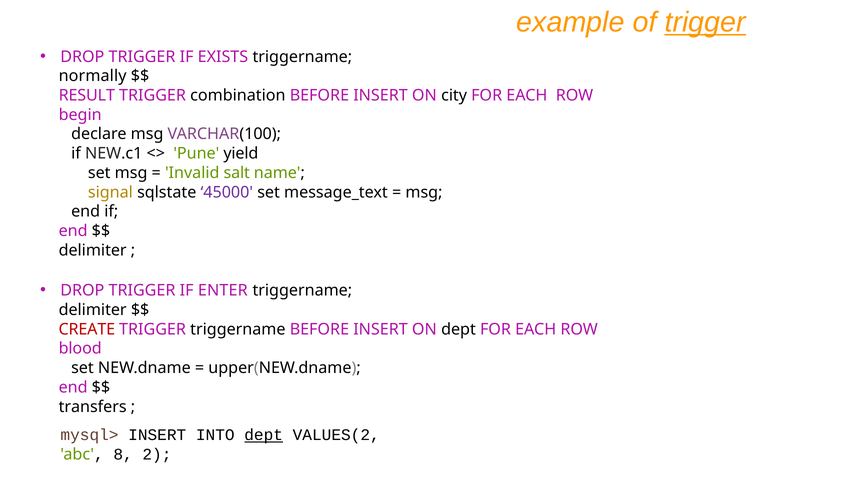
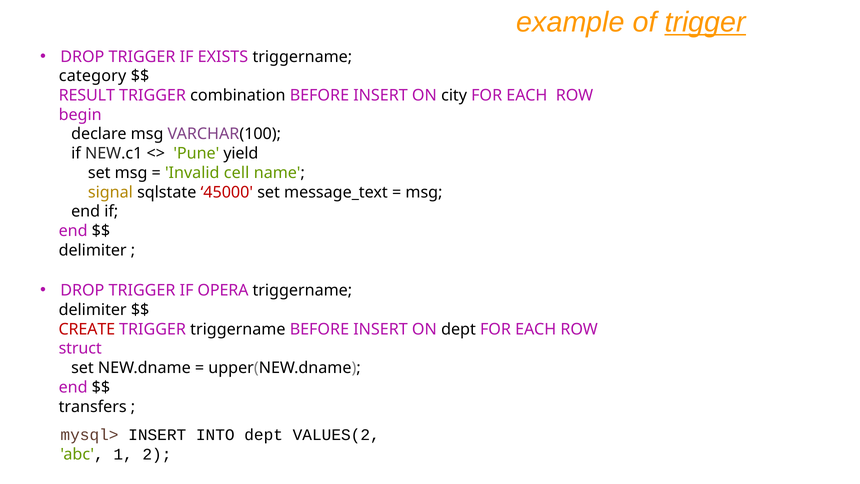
normally: normally -> category
salt: salt -> cell
45000 colour: purple -> red
ENTER: ENTER -> OPERA
blood: blood -> struct
dept at (264, 435) underline: present -> none
8: 8 -> 1
